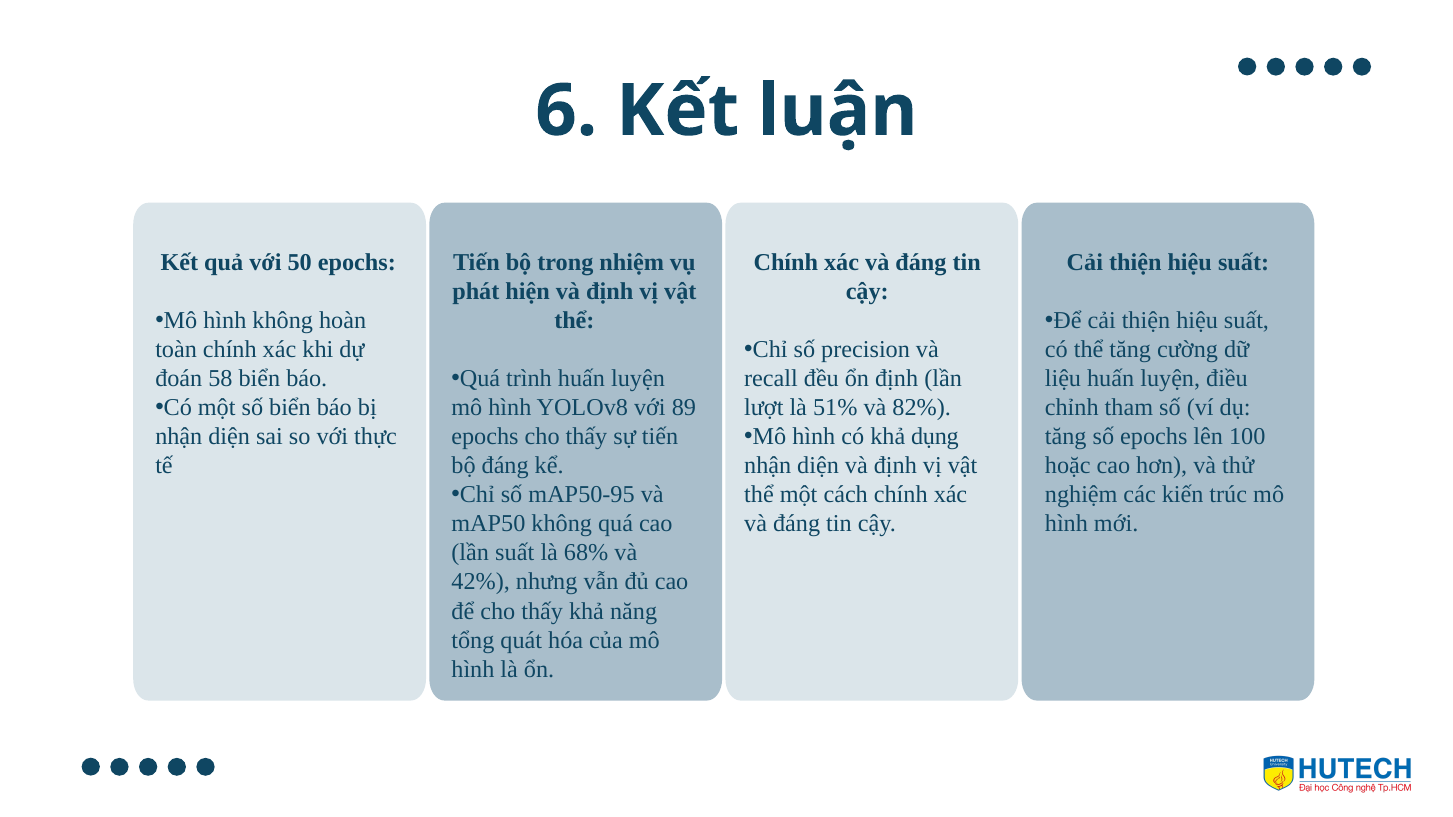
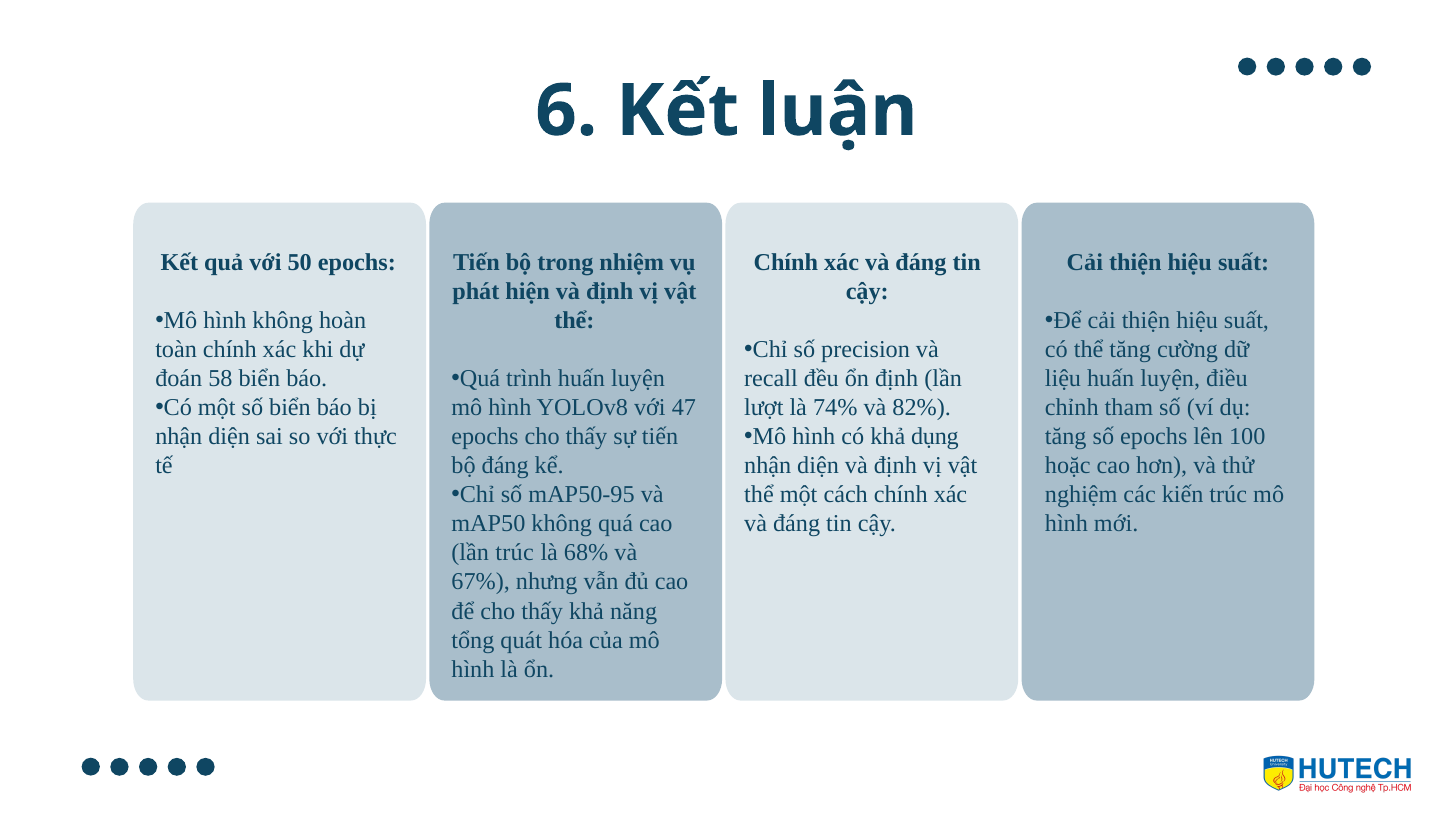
89: 89 -> 47
51%: 51% -> 74%
lần suất: suất -> trúc
42%: 42% -> 67%
